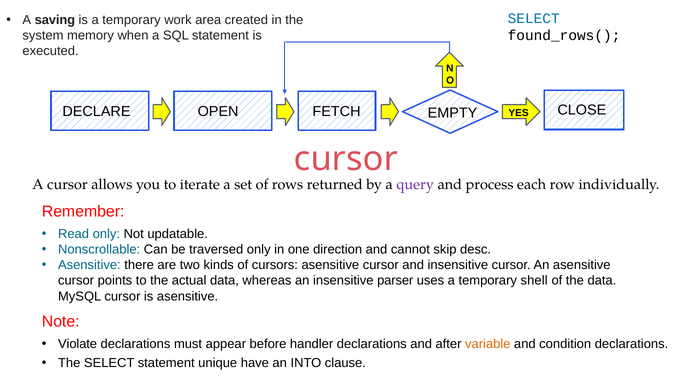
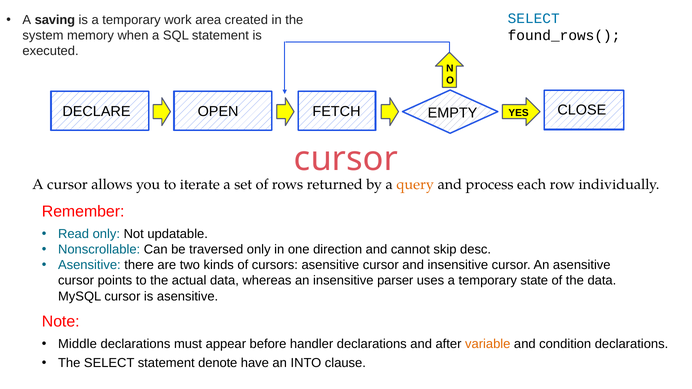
query colour: purple -> orange
shell: shell -> state
Violate: Violate -> Middle
unique: unique -> denote
